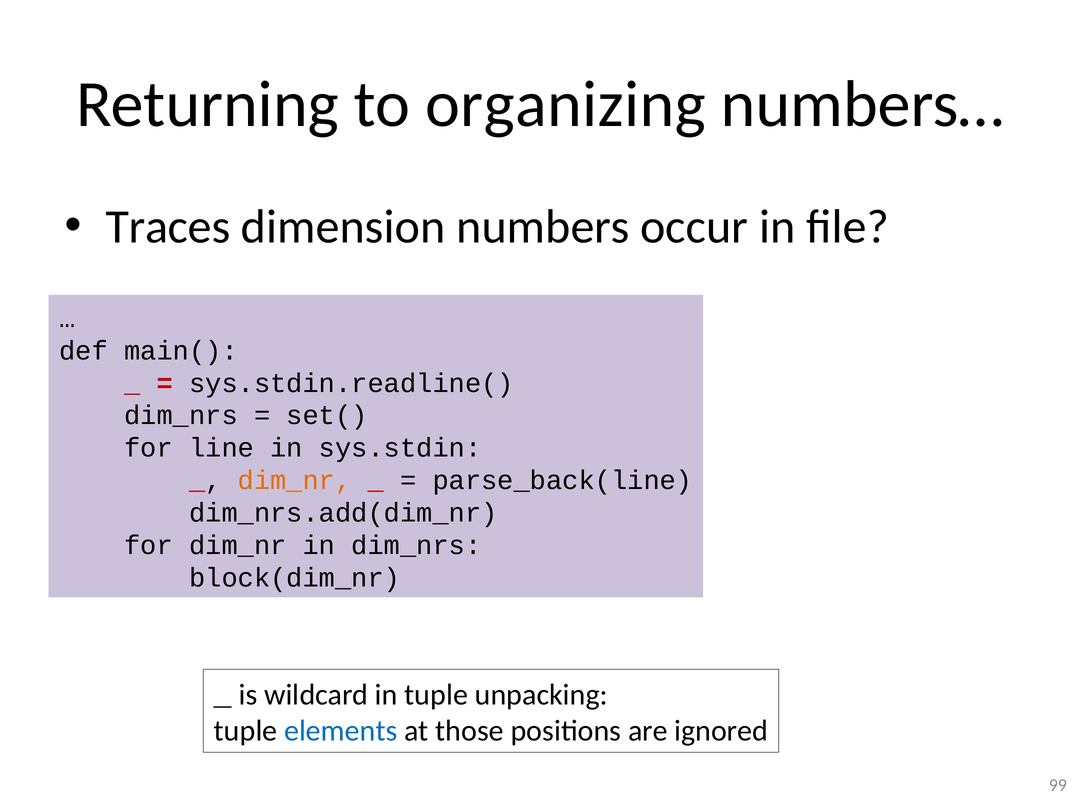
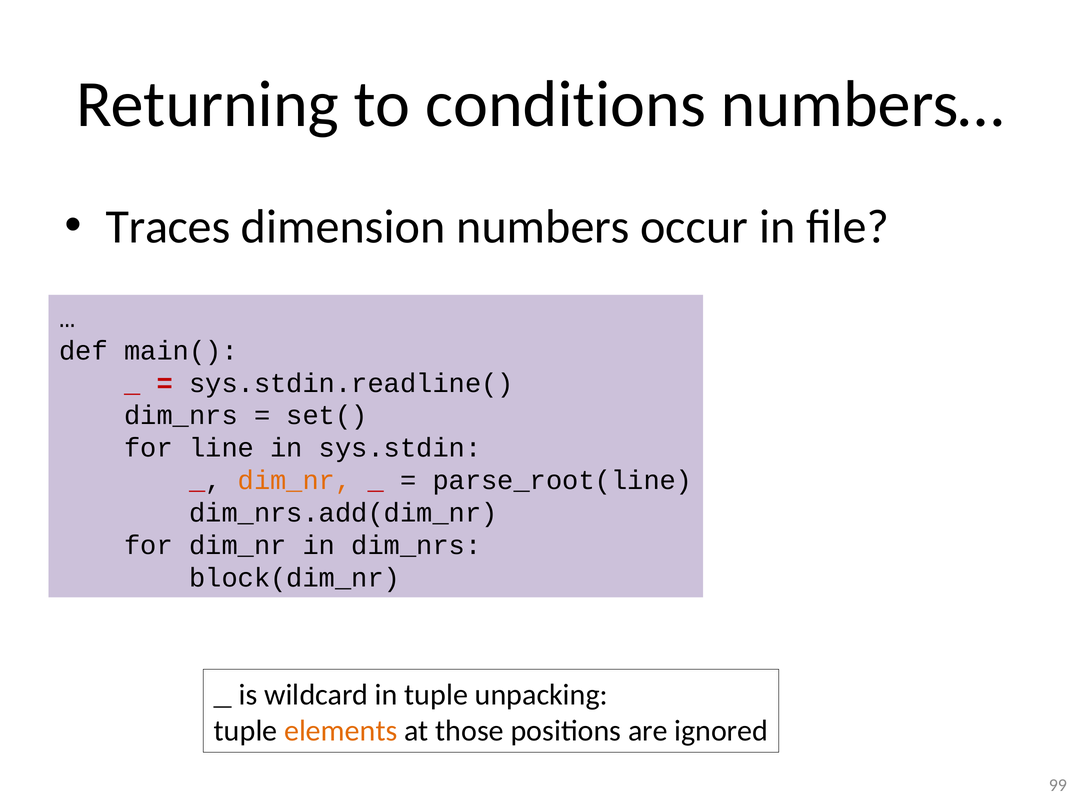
organizing: organizing -> conditions
parse_back(line: parse_back(line -> parse_root(line
elements colour: blue -> orange
